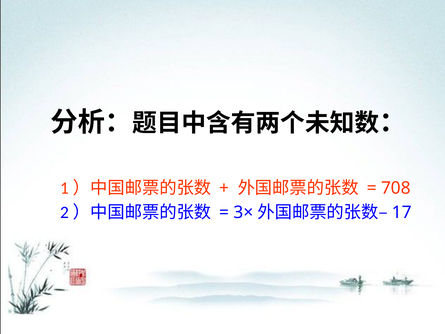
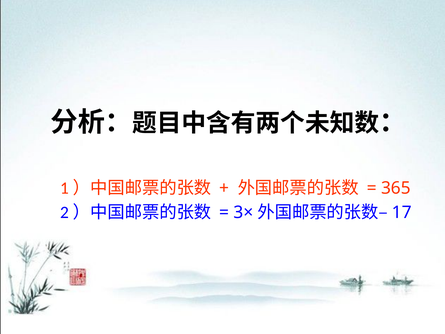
708: 708 -> 365
